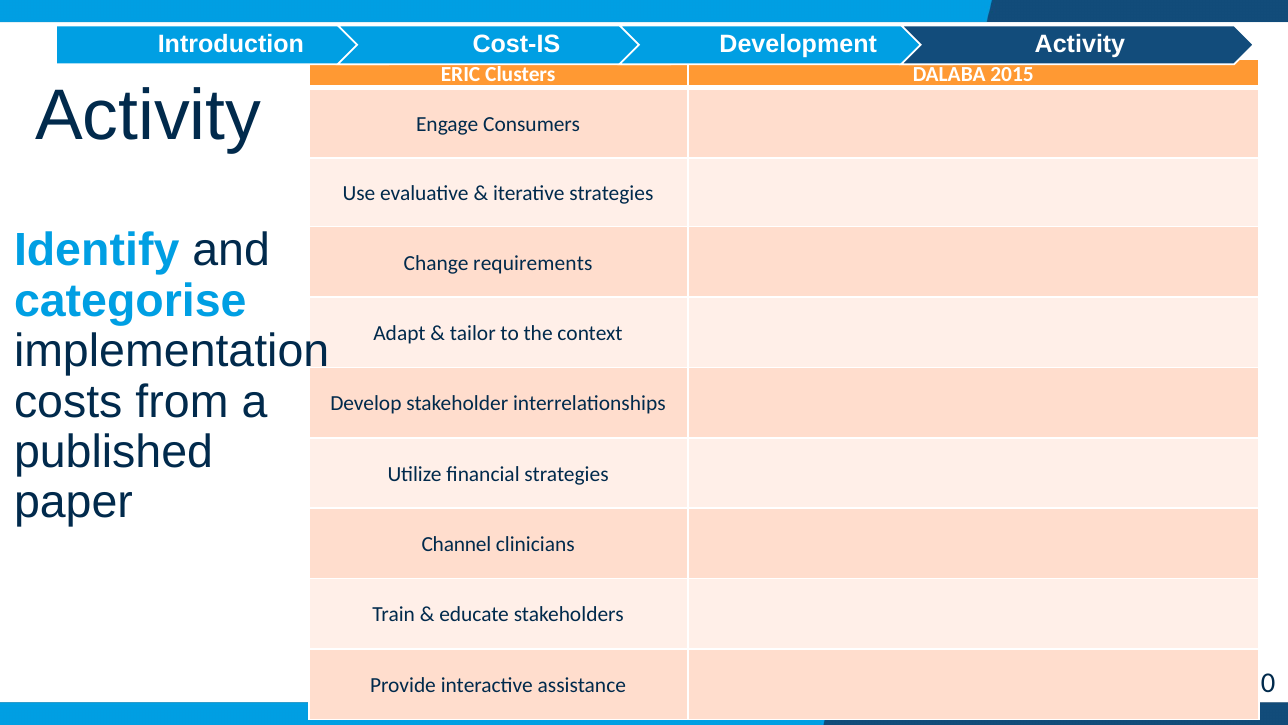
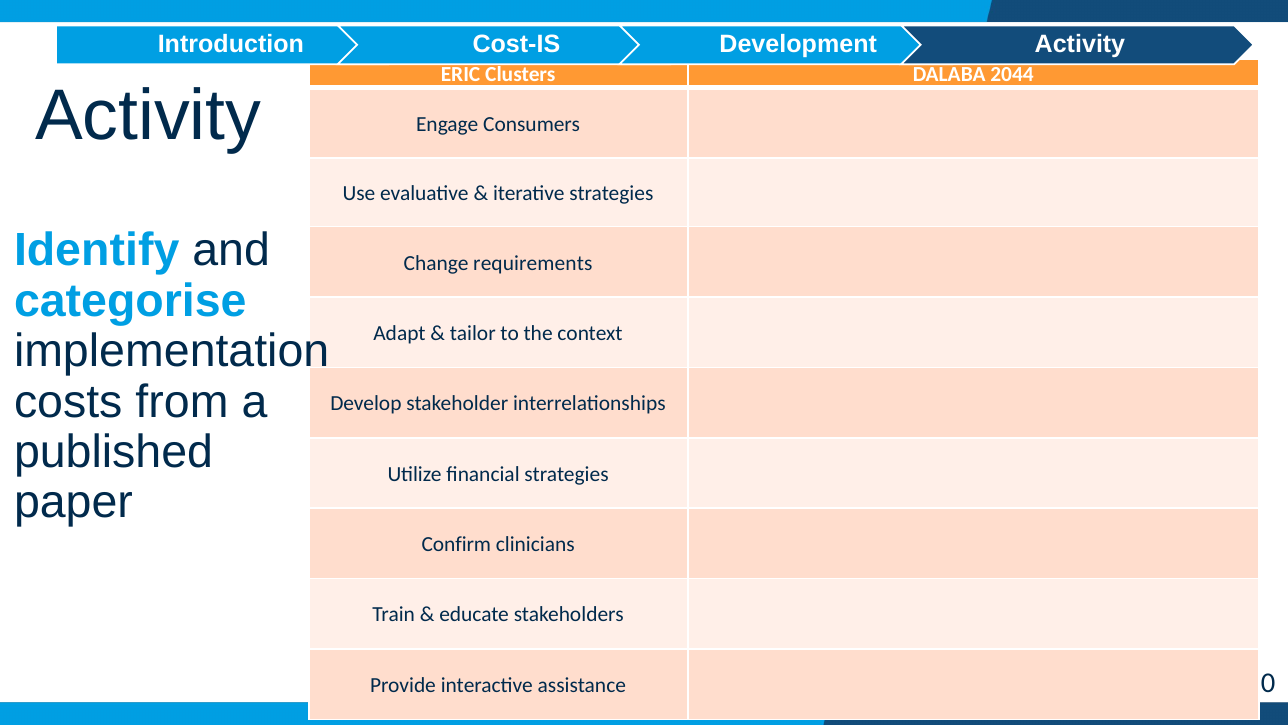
2015: 2015 -> 2044
Channel: Channel -> Confirm
